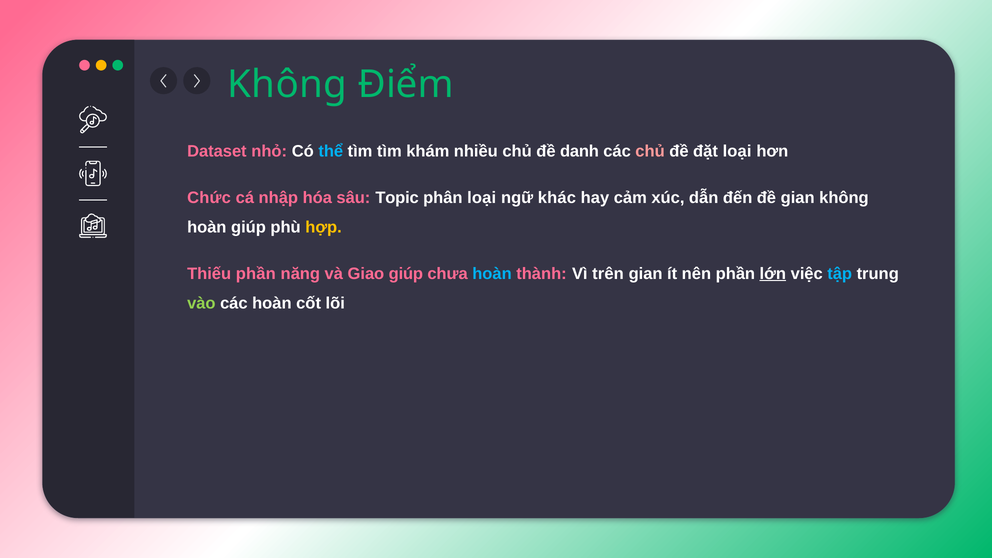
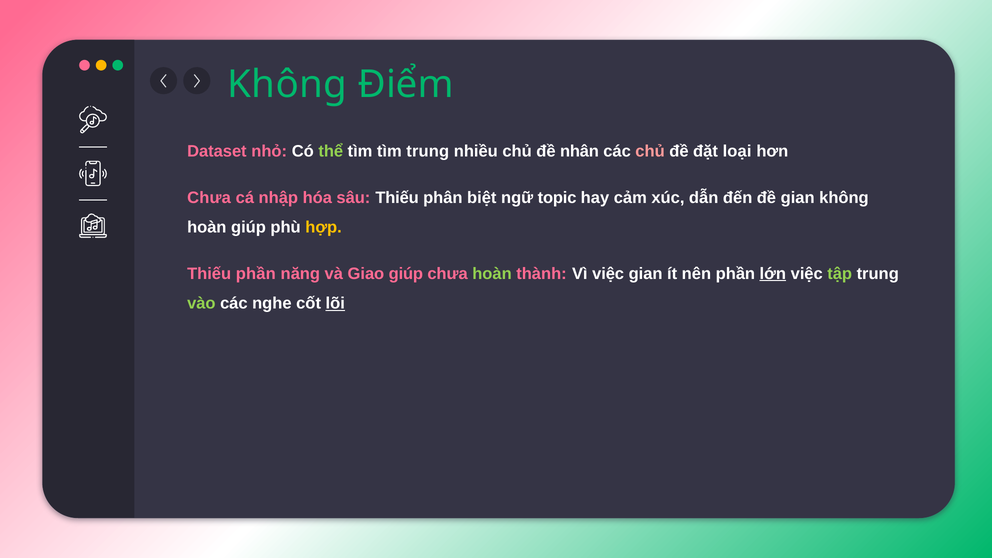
thể colour: light blue -> light green
tìm khám: khám -> trung
danh: danh -> nhân
Chức at (209, 198): Chức -> Chưa
sâu Topic: Topic -> Thiếu
phân loại: loại -> biệt
khác: khác -> topic
hoàn at (492, 274) colour: light blue -> light green
Vì trên: trên -> việc
tập colour: light blue -> light green
các hoàn: hoàn -> nghe
lõi underline: none -> present
